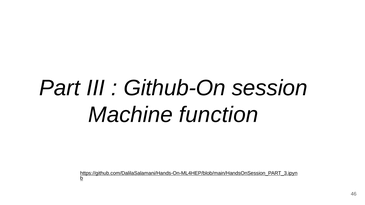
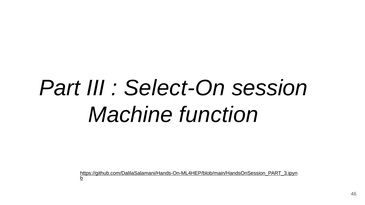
Github-On: Github-On -> Select-On
